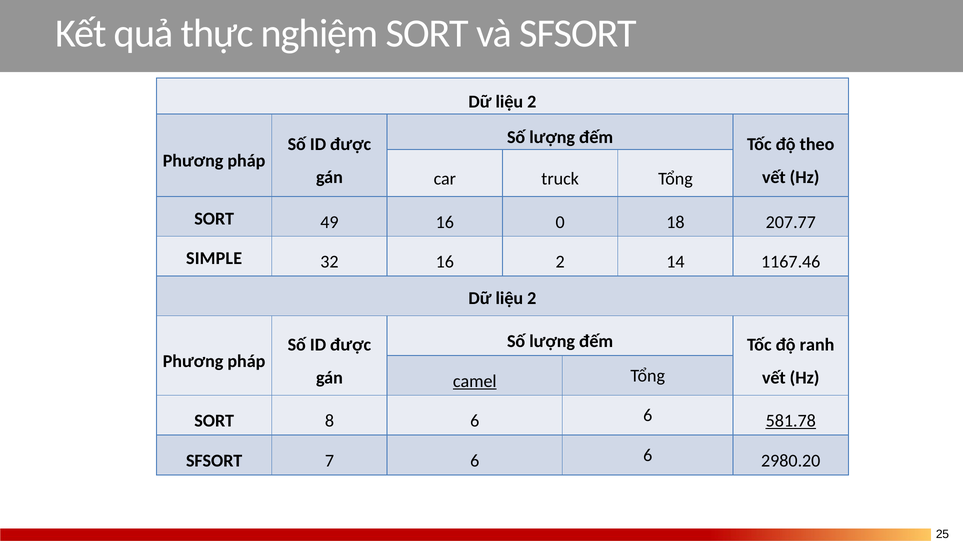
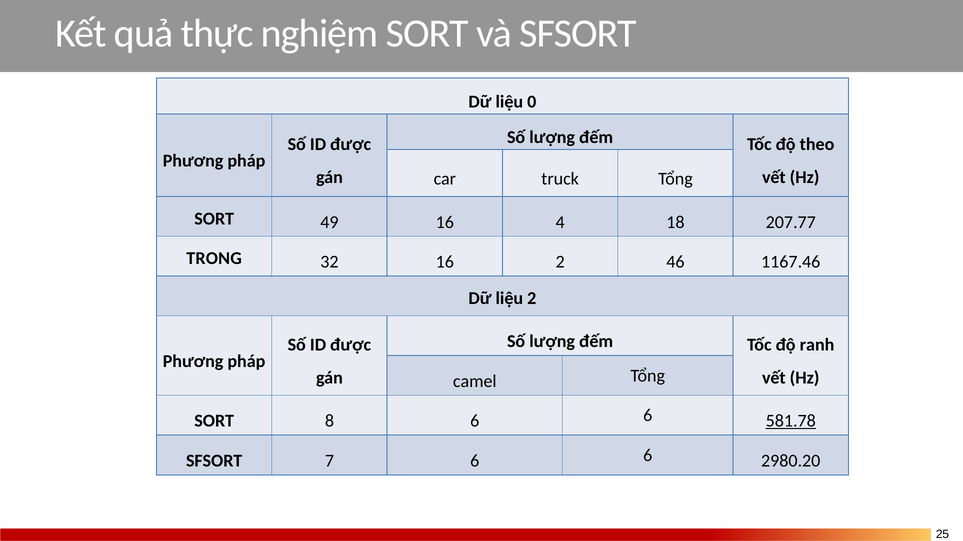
2 at (532, 102): 2 -> 0
0: 0 -> 4
SIMPLE: SIMPLE -> TRONG
14: 14 -> 46
camel underline: present -> none
